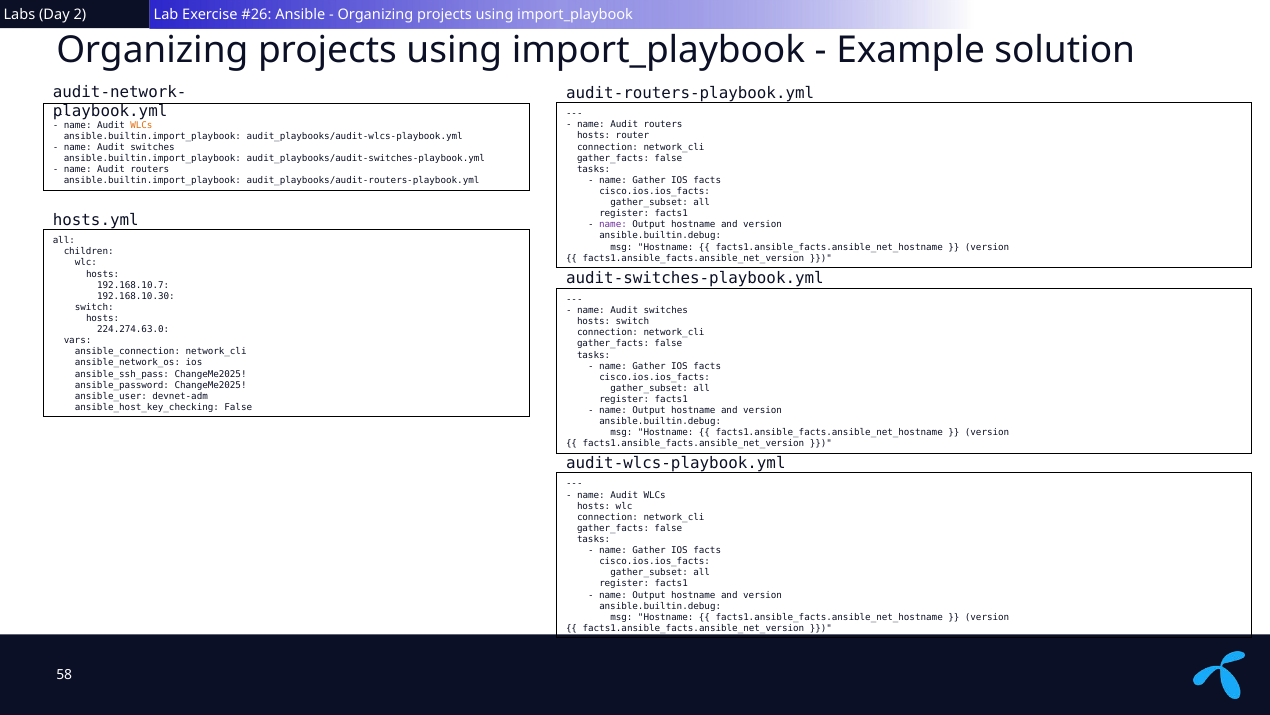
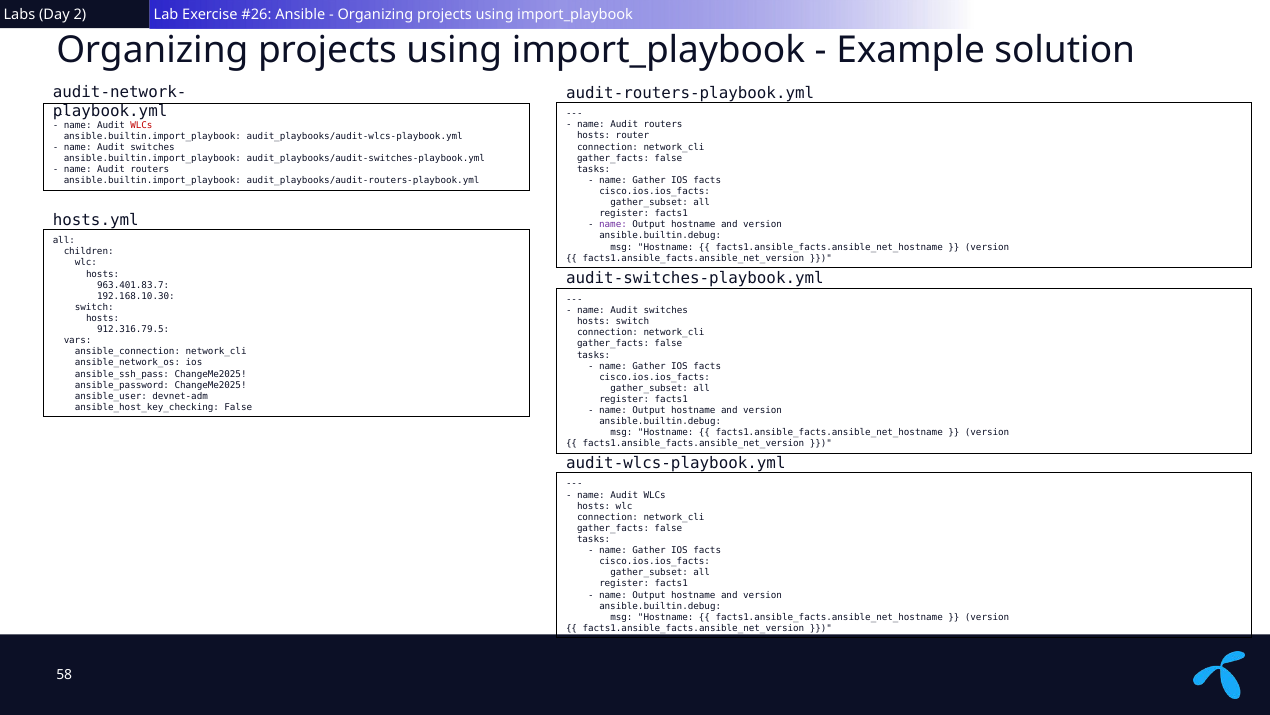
WLCs at (141, 125) colour: orange -> red
192.168.10.7: 192.168.10.7 -> 963.401.83.7
224.274.63.0: 224.274.63.0 -> 912.316.79.5
